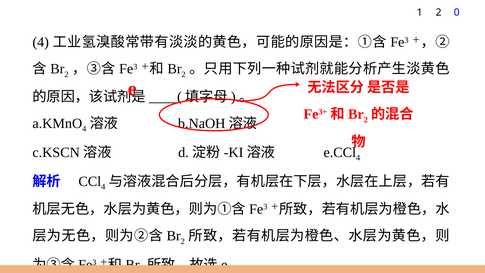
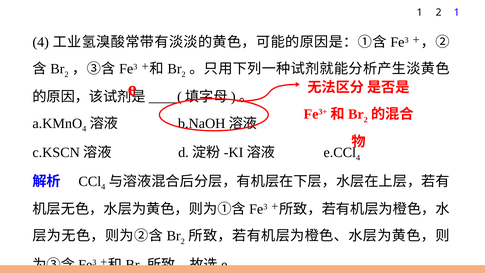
2 0: 0 -> 1
